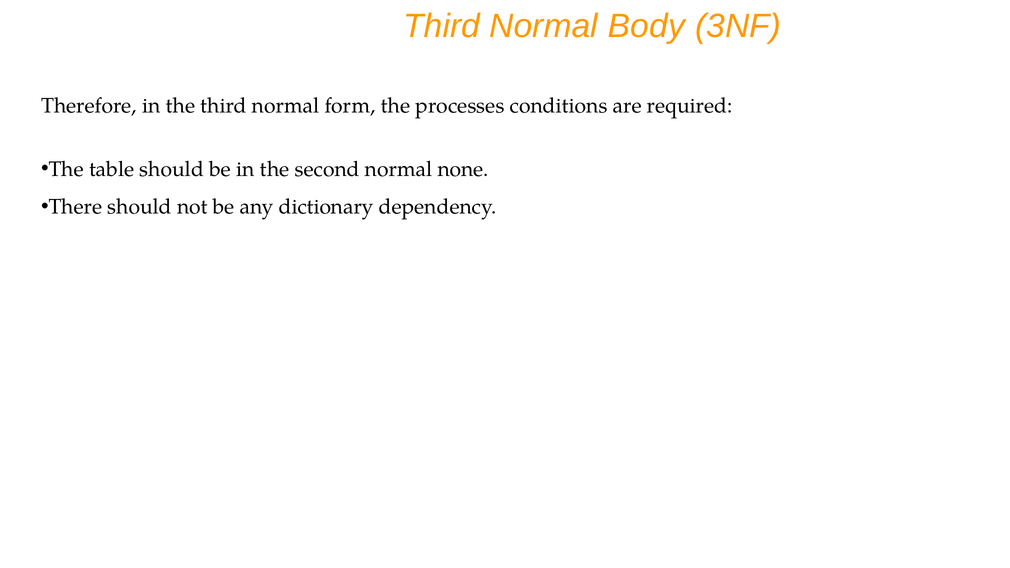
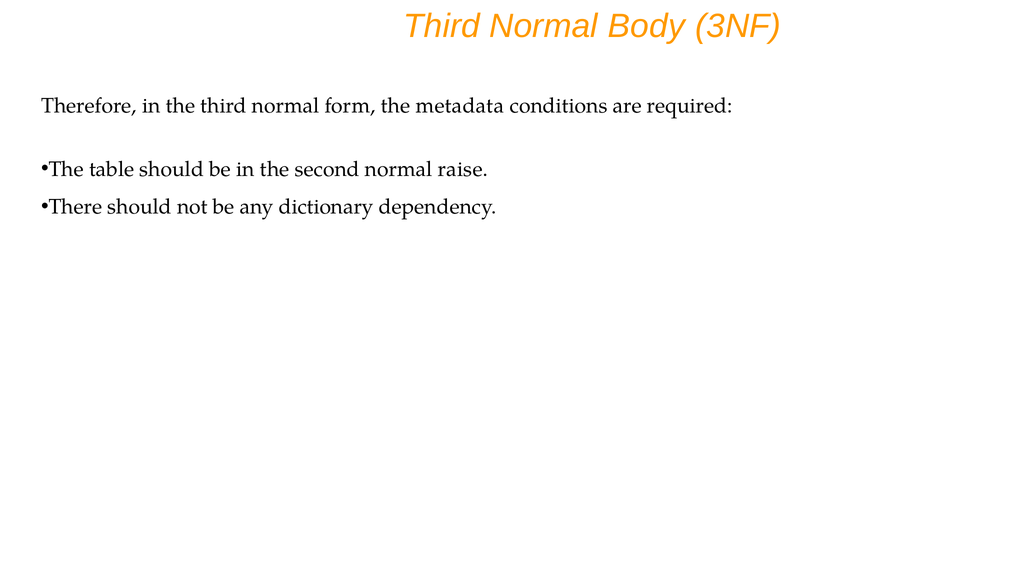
processes: processes -> metadata
none: none -> raise
